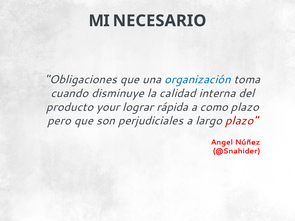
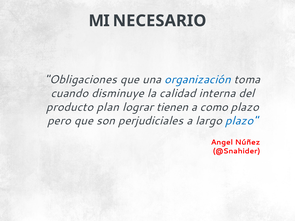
your: your -> plan
rápida: rápida -> tienen
plazo at (242, 121) colour: red -> blue
